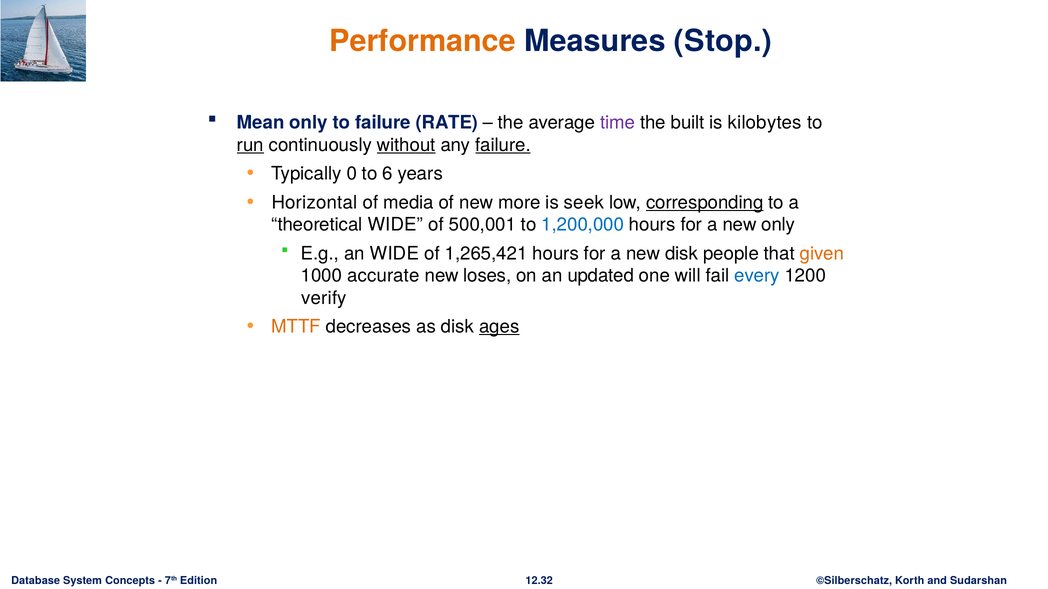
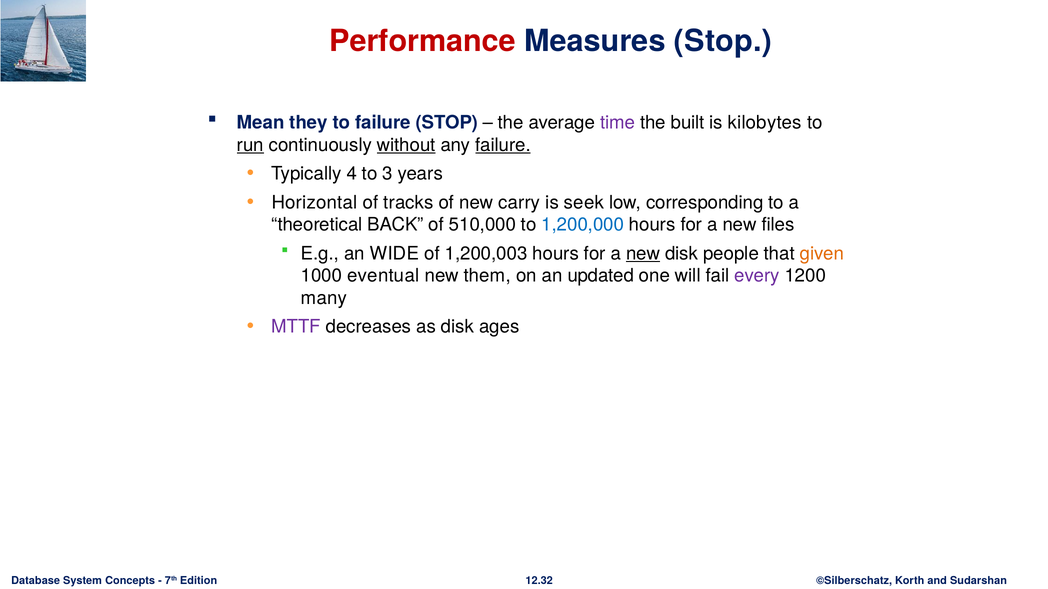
Performance colour: orange -> red
Mean only: only -> they
failure RATE: RATE -> STOP
0: 0 -> 4
6: 6 -> 3
media: media -> tracks
more: more -> carry
corresponding underline: present -> none
theoretical WIDE: WIDE -> BACK
500,001: 500,001 -> 510,000
new only: only -> files
1,265,421: 1,265,421 -> 1,200,003
new at (643, 254) underline: none -> present
accurate: accurate -> eventual
loses: loses -> them
every colour: blue -> purple
verify: verify -> many
MTTF colour: orange -> purple
ages underline: present -> none
